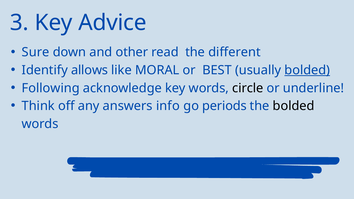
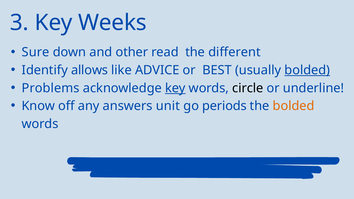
Advice: Advice -> Weeks
MORAL: MORAL -> ADVICE
Following: Following -> Problems
key at (175, 88) underline: none -> present
Think: Think -> Know
info: info -> unit
bolded at (294, 106) colour: black -> orange
